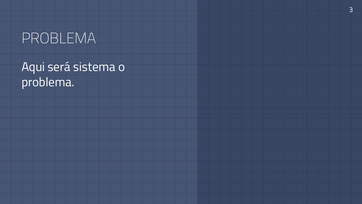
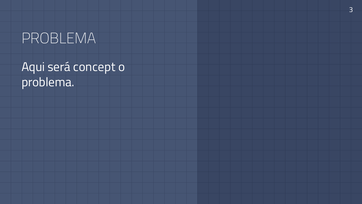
sistema: sistema -> concept
